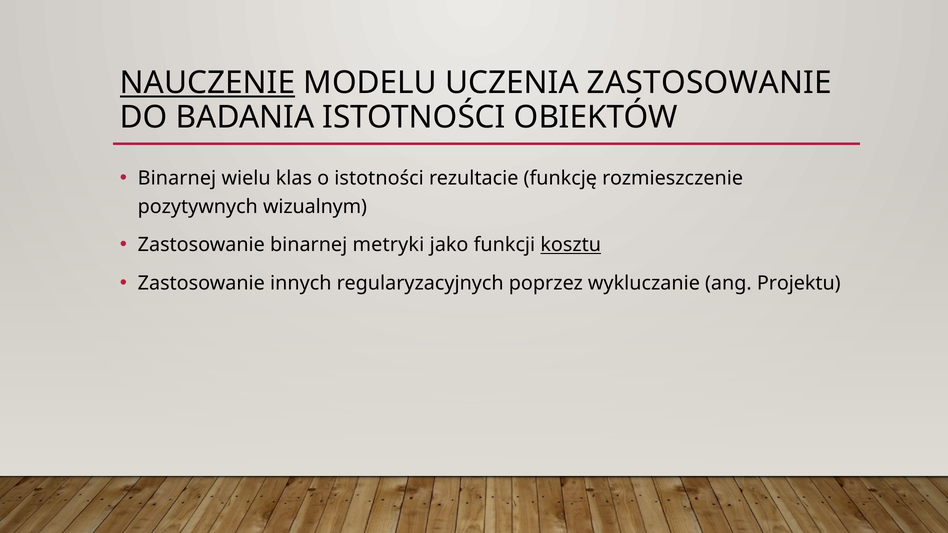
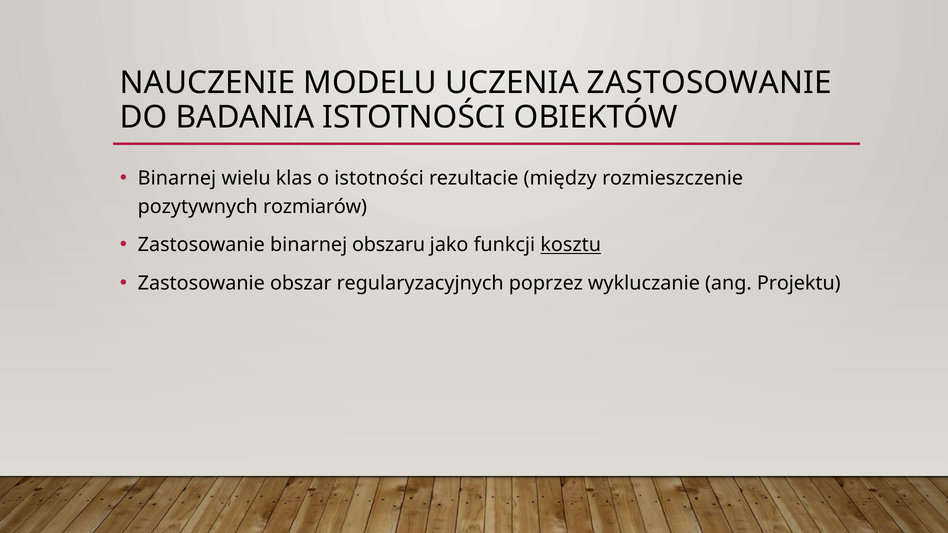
NAUCZENIE underline: present -> none
funkcję: funkcję -> między
wizualnym: wizualnym -> rozmiarów
metryki: metryki -> obszaru
innych: innych -> obszar
